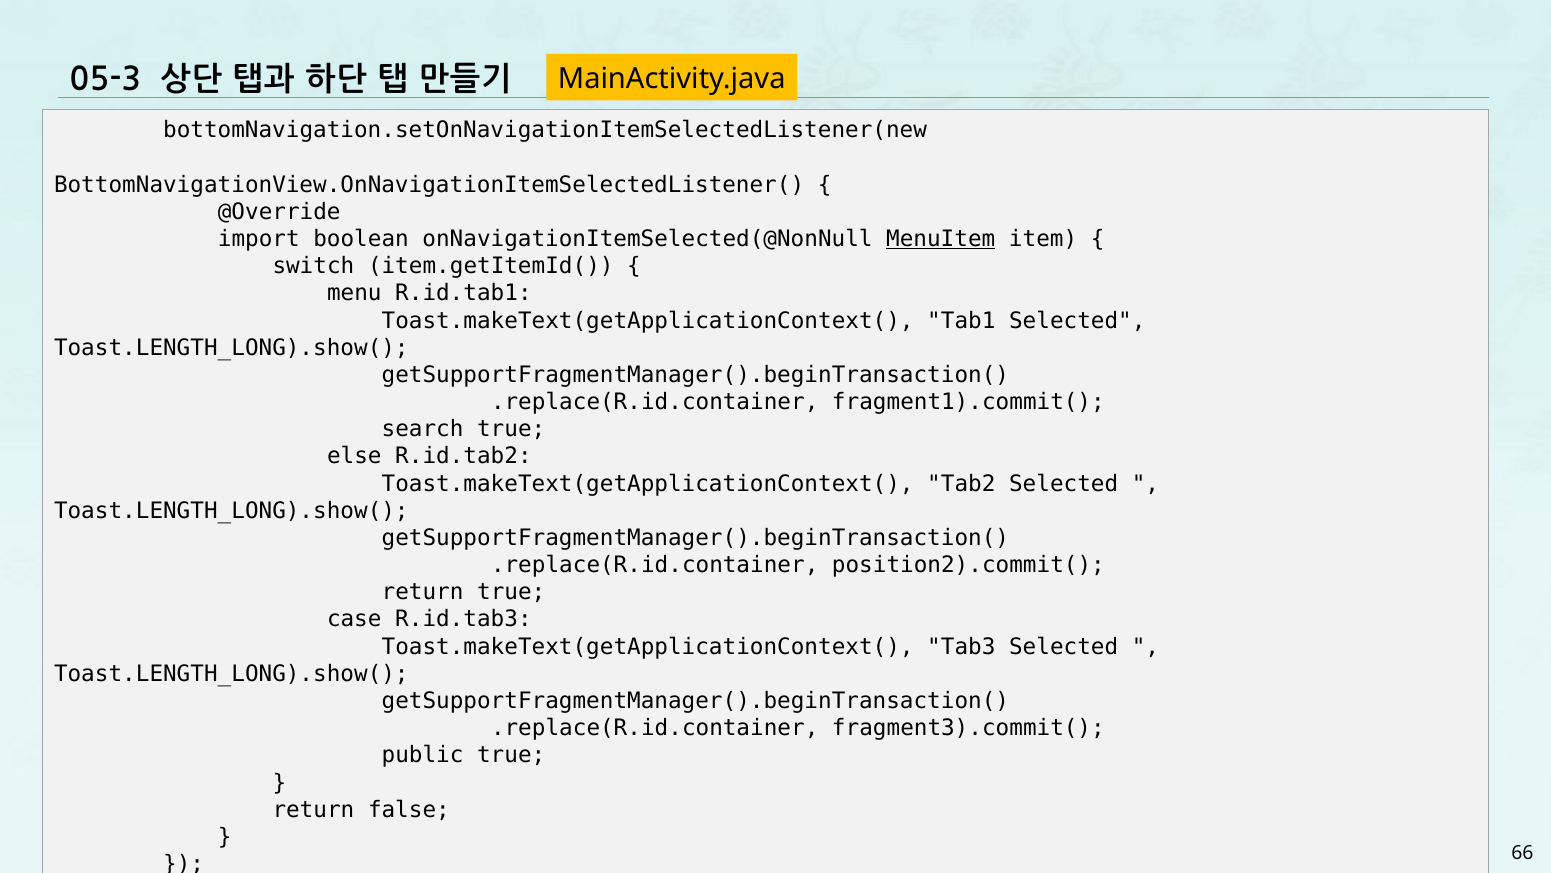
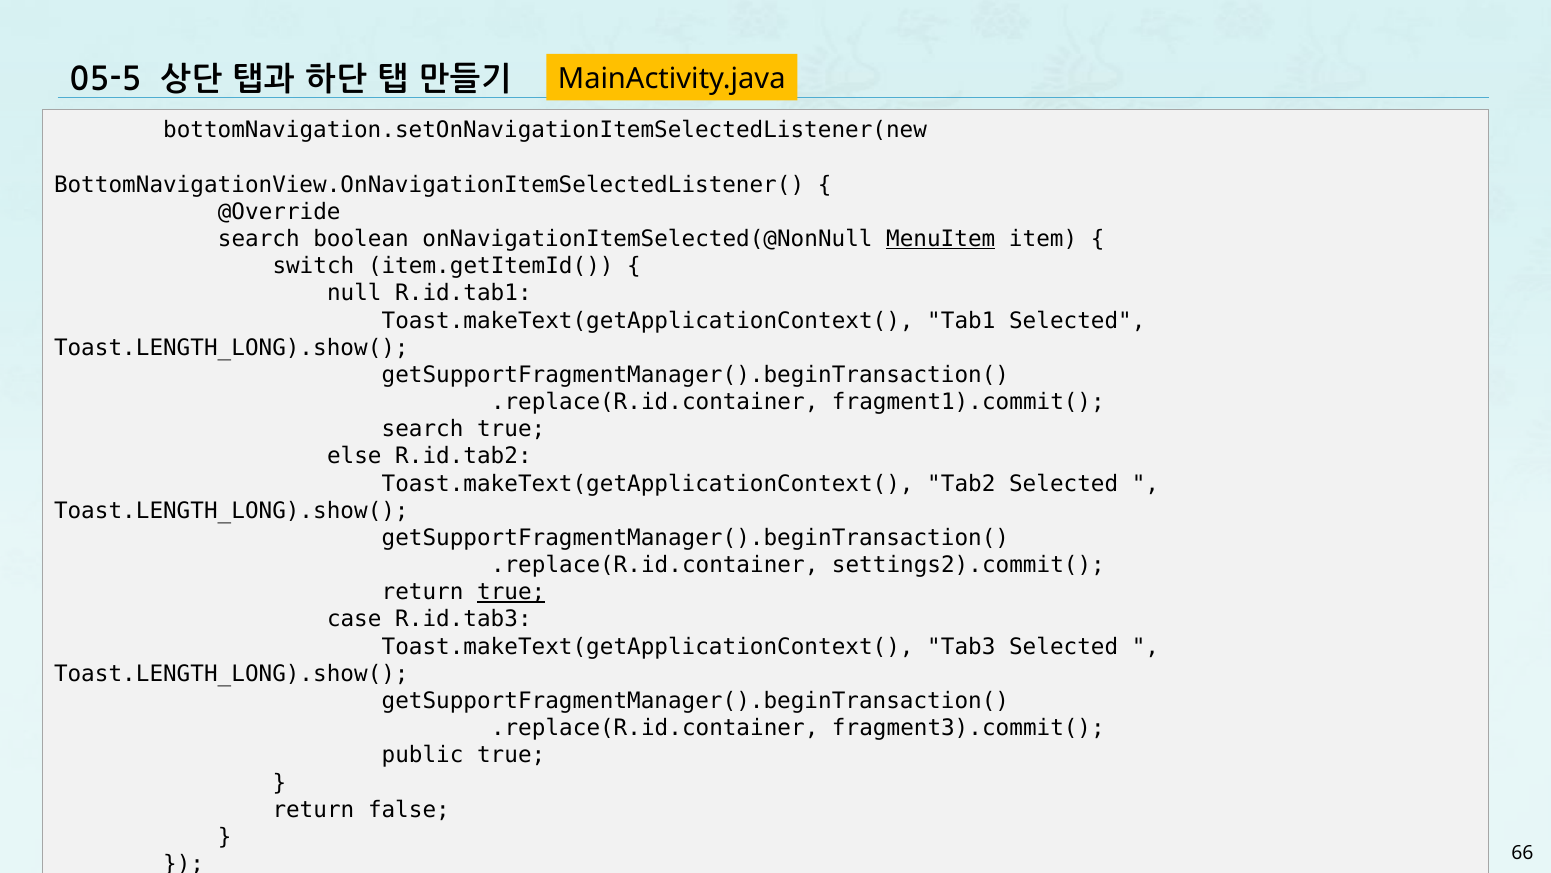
05-3: 05-3 -> 05-5
import at (259, 239): import -> search
menu: menu -> null
position2).commit(: position2).commit( -> settings2).commit(
true at (511, 592) underline: none -> present
